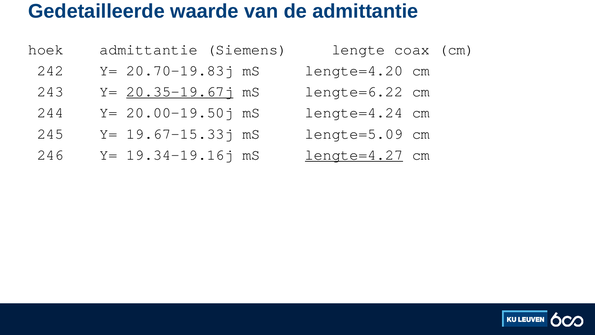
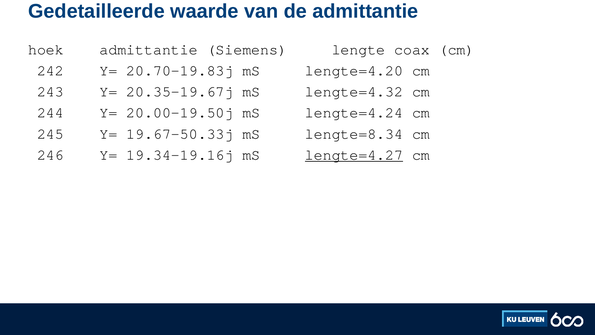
20.35-19.67j underline: present -> none
lengte=6.22: lengte=6.22 -> lengte=4.32
19.67-15.33j: 19.67-15.33j -> 19.67-50.33j
lengte=5.09: lengte=5.09 -> lengte=8.34
